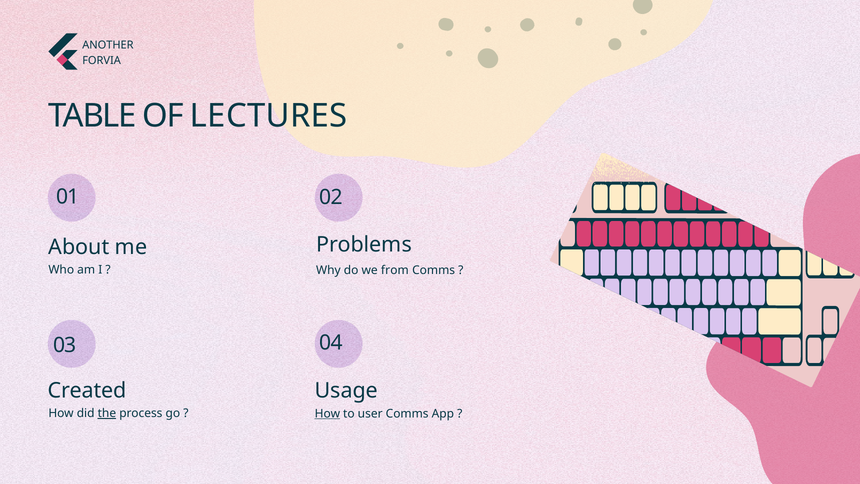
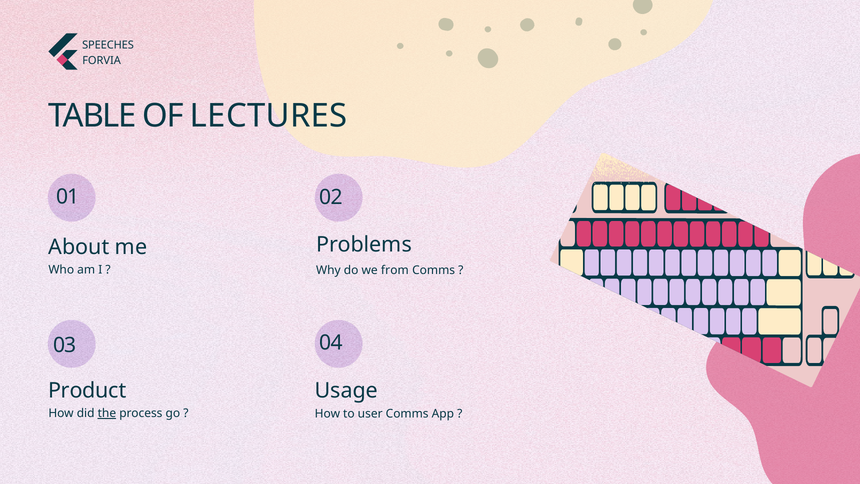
ANOTHER: ANOTHER -> SPEECHES
Created: Created -> Product
How at (327, 414) underline: present -> none
